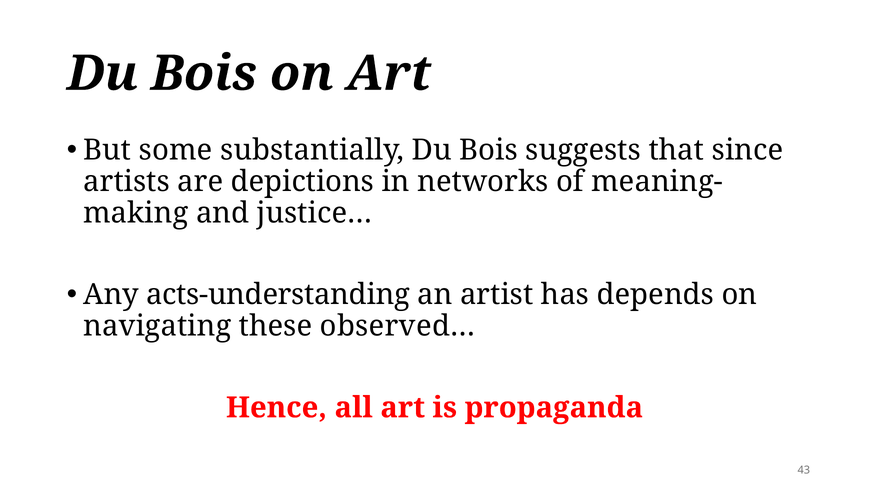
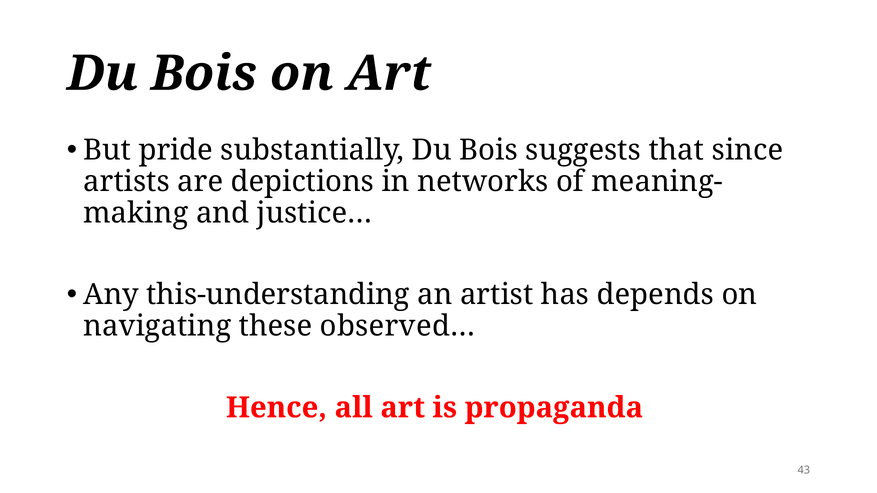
some: some -> pride
acts-understanding: acts-understanding -> this-understanding
